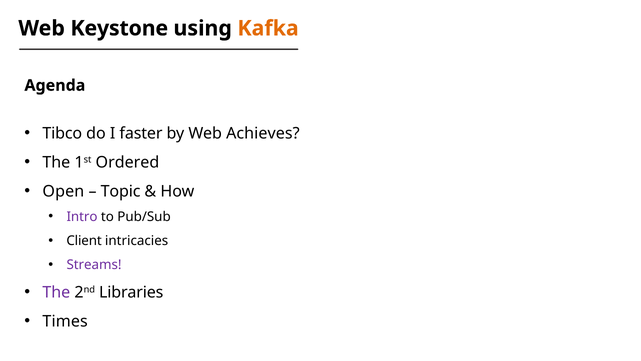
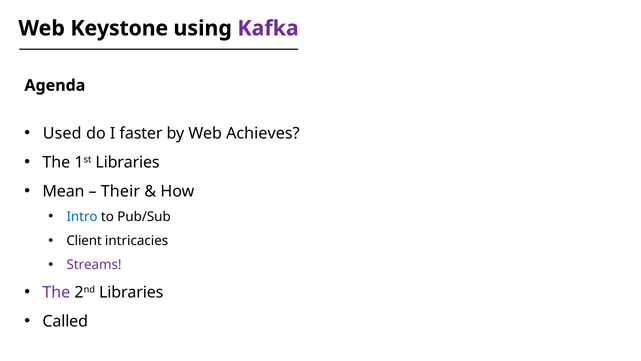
Kafka colour: orange -> purple
Tibco: Tibco -> Used
1st Ordered: Ordered -> Libraries
Open: Open -> Mean
Topic: Topic -> Their
Intro colour: purple -> blue
Times: Times -> Called
